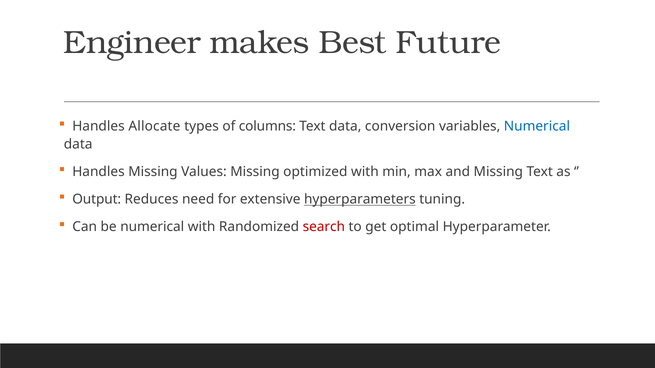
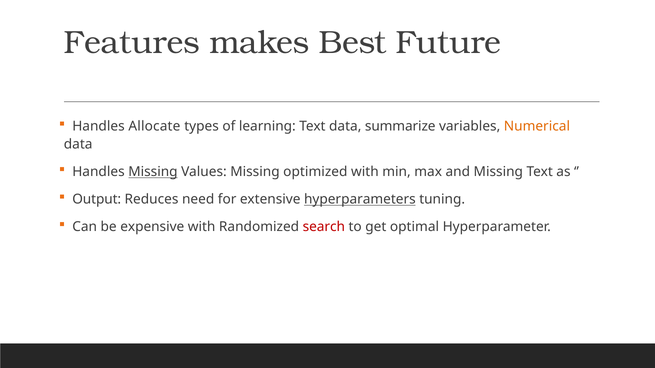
Engineer: Engineer -> Features
columns: columns -> learning
conversion: conversion -> summarize
Numerical at (537, 126) colour: blue -> orange
Missing at (153, 172) underline: none -> present
be numerical: numerical -> expensive
